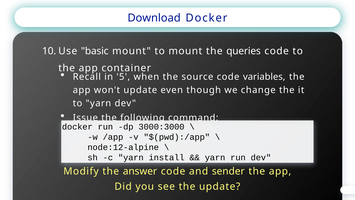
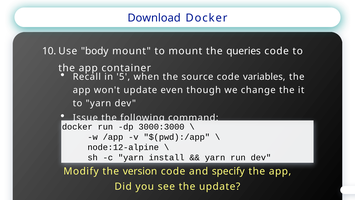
basic: basic -> body
answer: answer -> version
sender: sender -> specify
